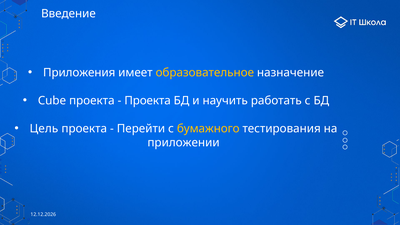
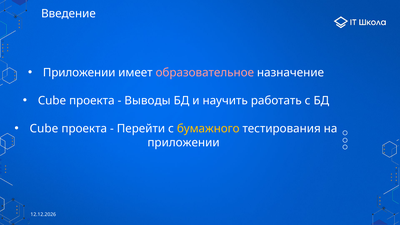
Приложения at (79, 73): Приложения -> Приложении
образовательное colour: yellow -> pink
Проекта at (148, 101): Проекта -> Выводы
Цель at (44, 129): Цель -> Cube
